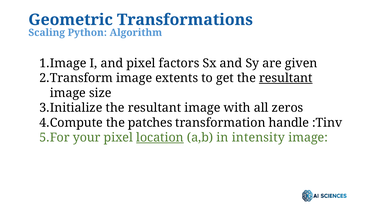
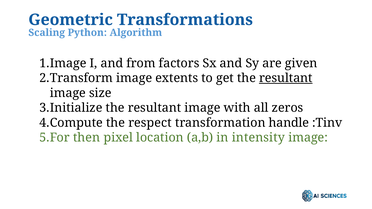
and pixel: pixel -> from
patches: patches -> respect
your: your -> then
location underline: present -> none
